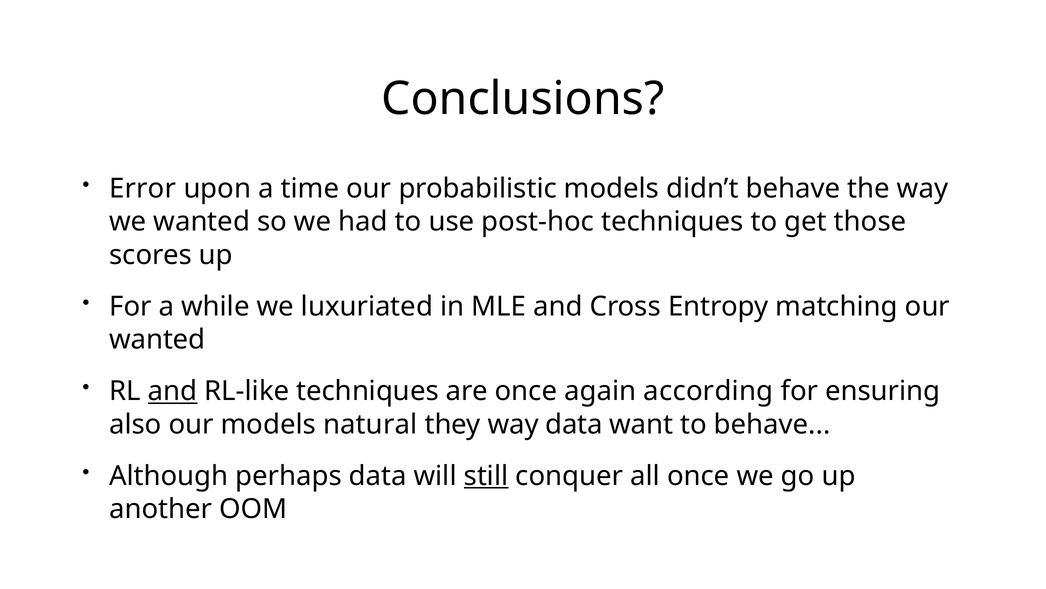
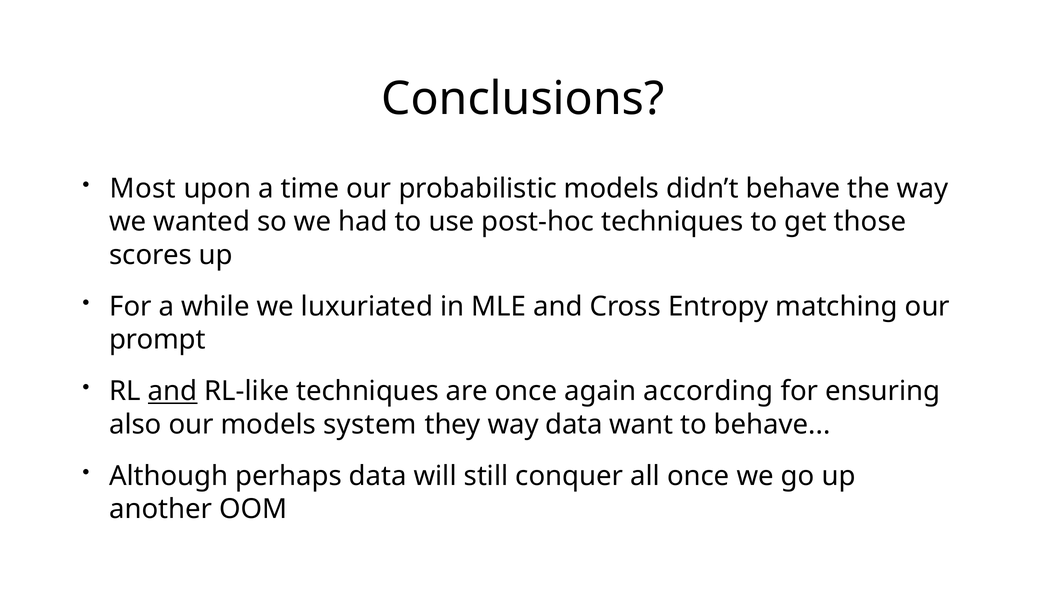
Error: Error -> Most
wanted at (157, 339): wanted -> prompt
natural: natural -> system
still underline: present -> none
